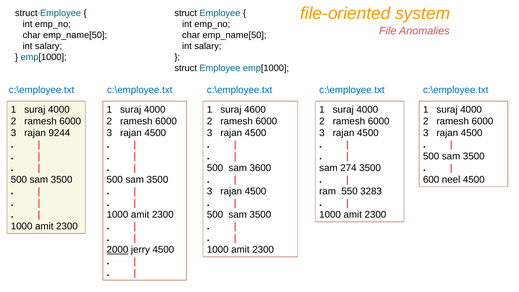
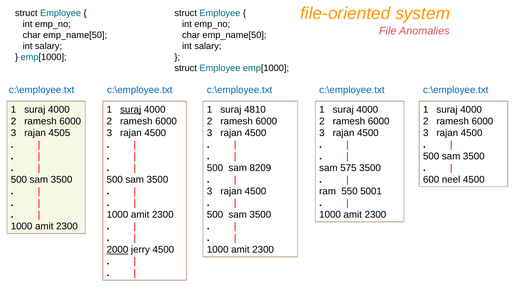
suraj at (131, 110) underline: none -> present
4600: 4600 -> 4810
9244: 9244 -> 4505
3600: 3600 -> 8209
274: 274 -> 575
3283: 3283 -> 5001
